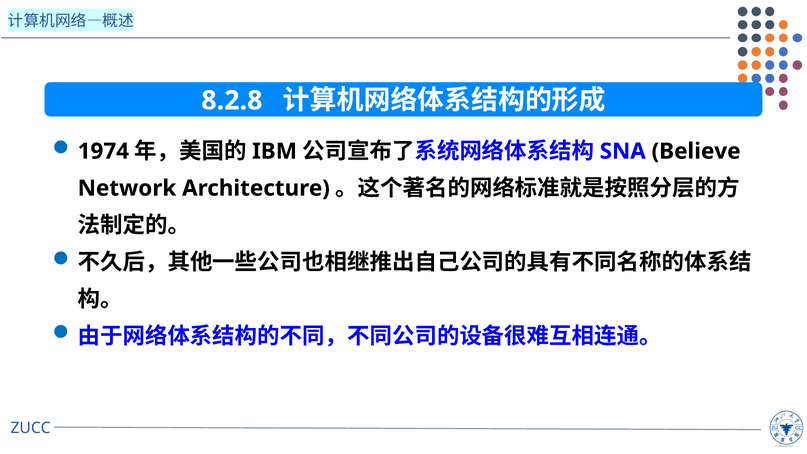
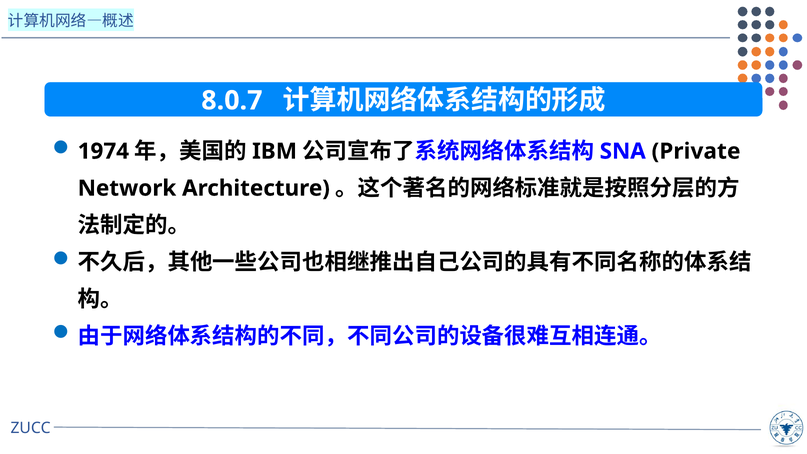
8.2.8: 8.2.8 -> 8.0.7
Believe: Believe -> Private
